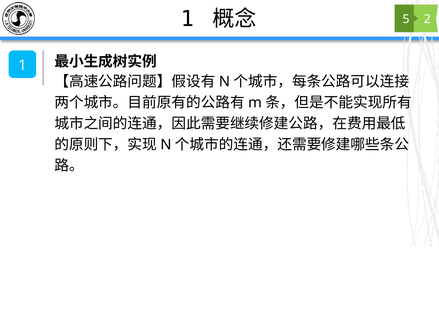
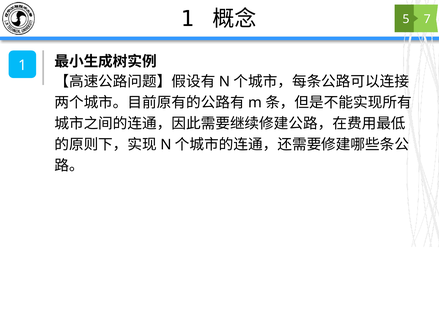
2: 2 -> 7
